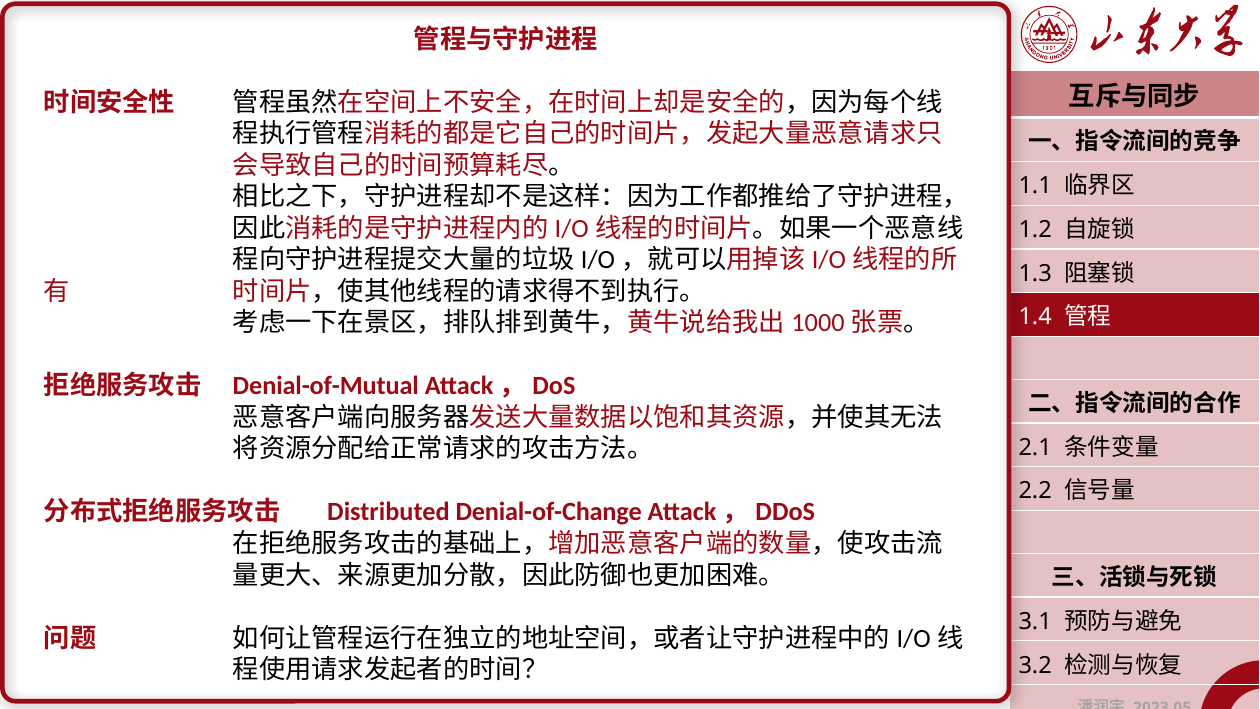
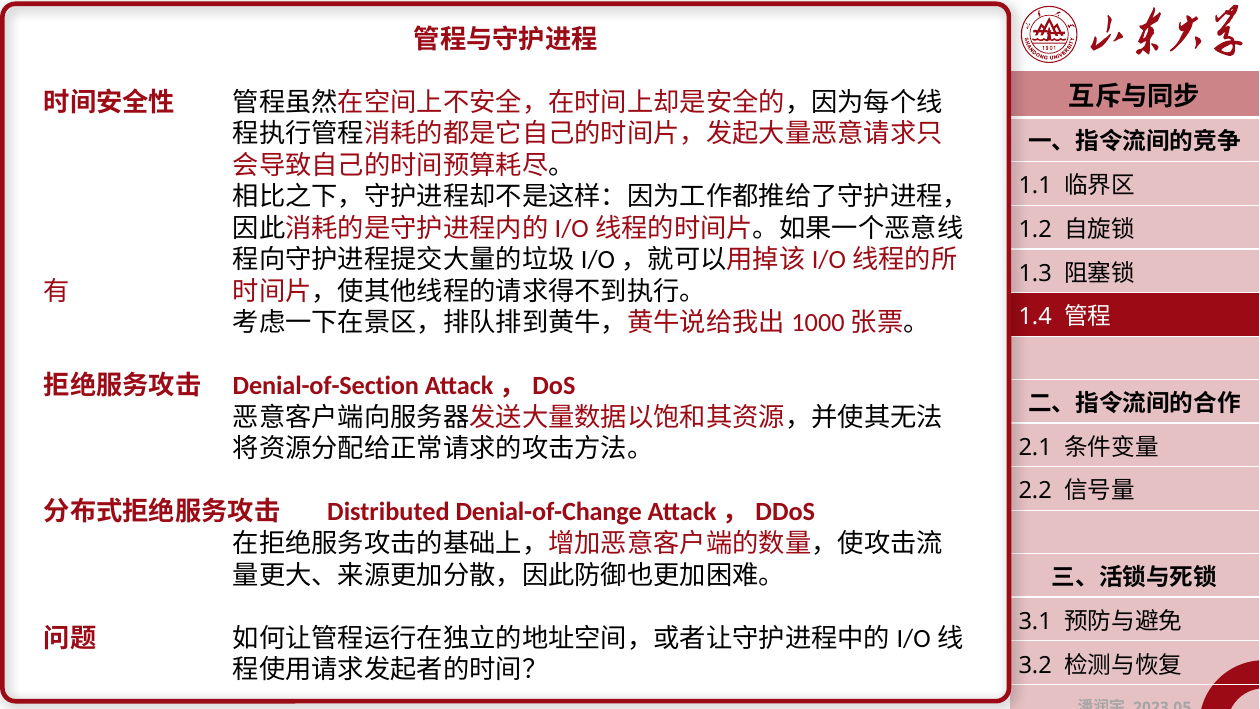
Denial-of-Mutual: Denial-of-Mutual -> Denial-of-Section
